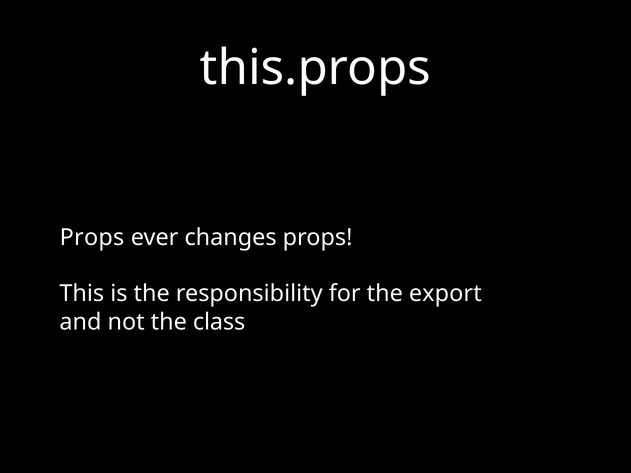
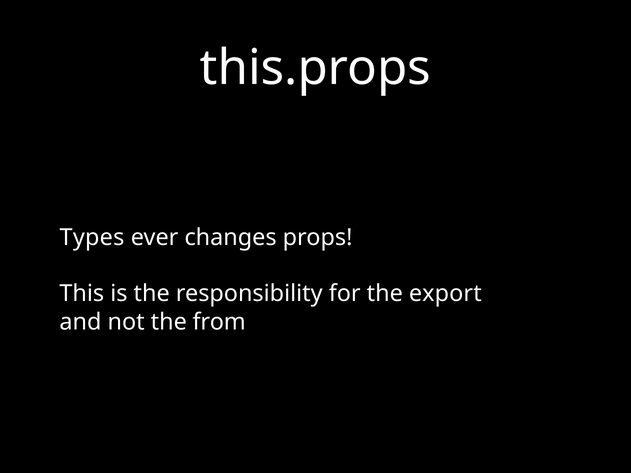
Props at (92, 238): Props -> Types
class: class -> from
